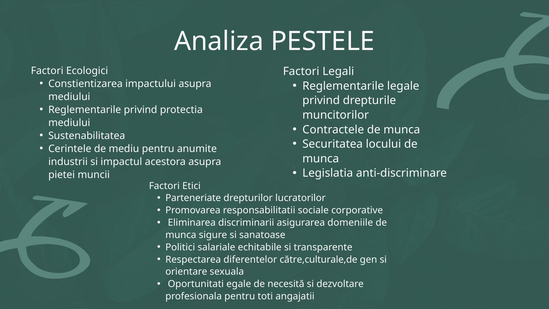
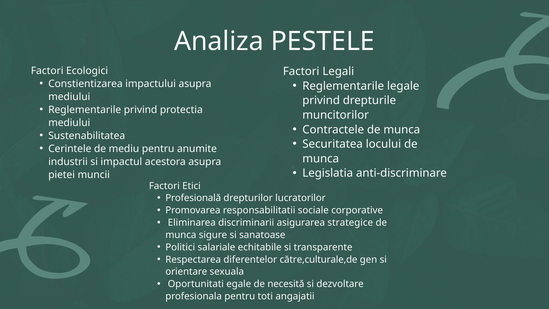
Parteneriate: Parteneriate -> Profesională
domeniile: domeniile -> strategice
